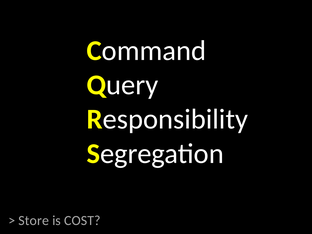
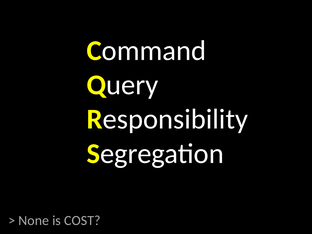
Store: Store -> None
